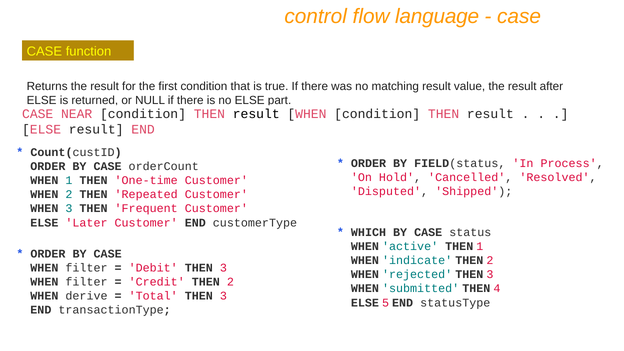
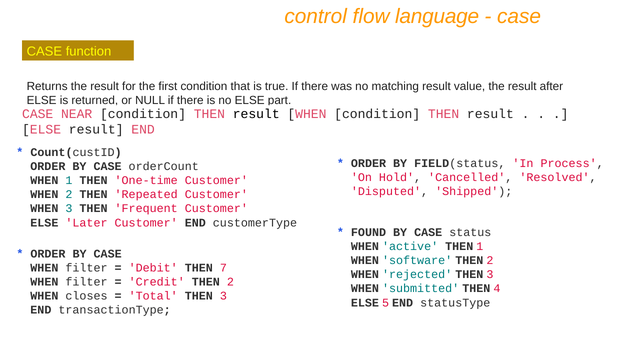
WHICH: WHICH -> FOUND
indicate: indicate -> software
Debit THEN 3: 3 -> 7
derive: derive -> closes
